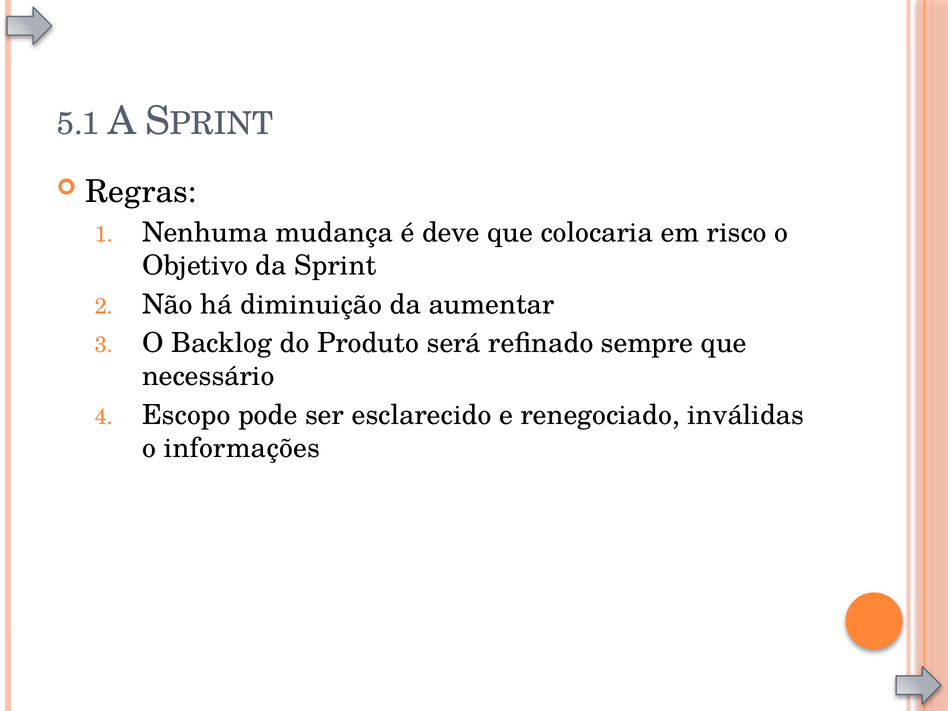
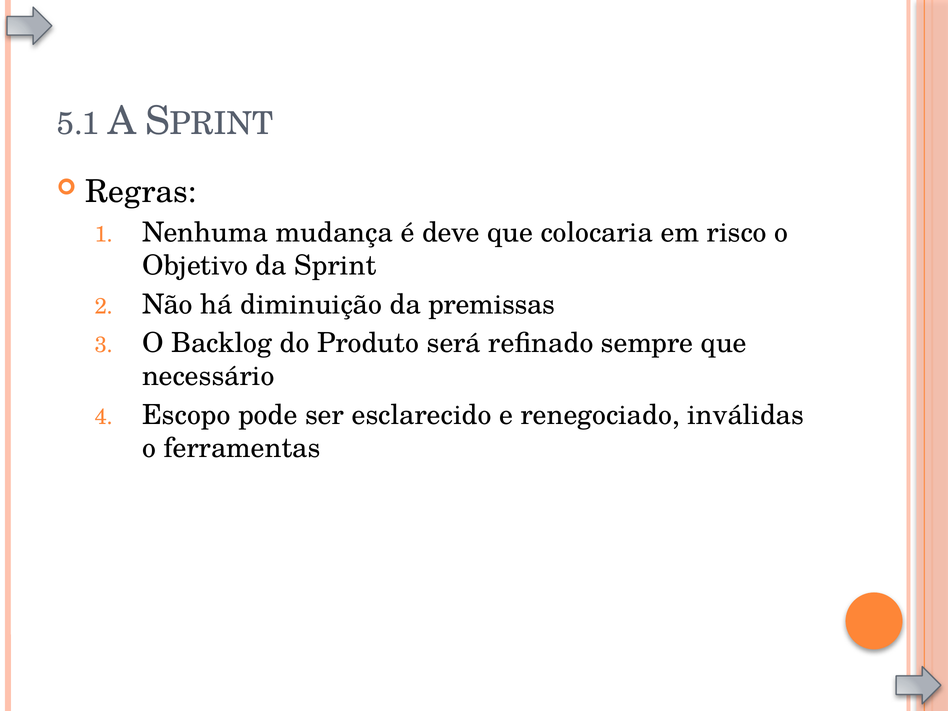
aumentar: aumentar -> premissas
informações: informações -> ferramentas
